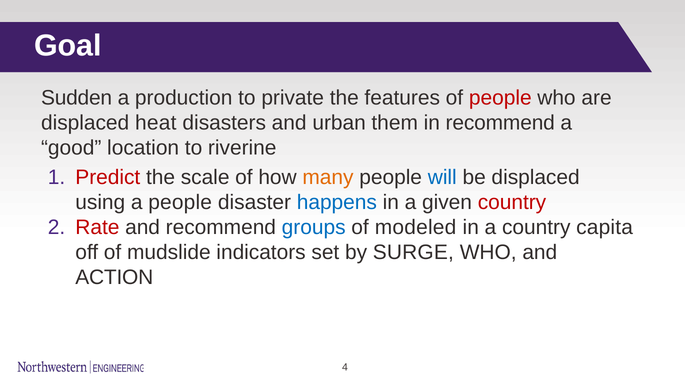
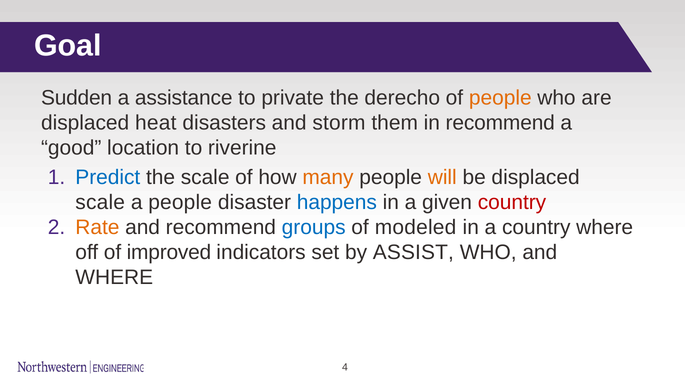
production: production -> assistance
features: features -> derecho
people at (500, 98) colour: red -> orange
urban: urban -> storm
Predict colour: red -> blue
will colour: blue -> orange
using at (100, 202): using -> scale
Rate colour: red -> orange
country capita: capita -> where
mudslide: mudslide -> improved
SURGE: SURGE -> ASSIST
ACTION at (114, 278): ACTION -> WHERE
